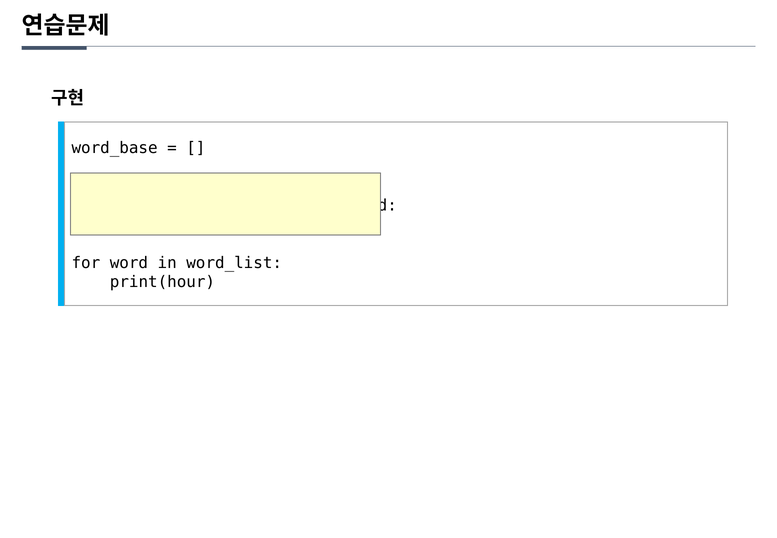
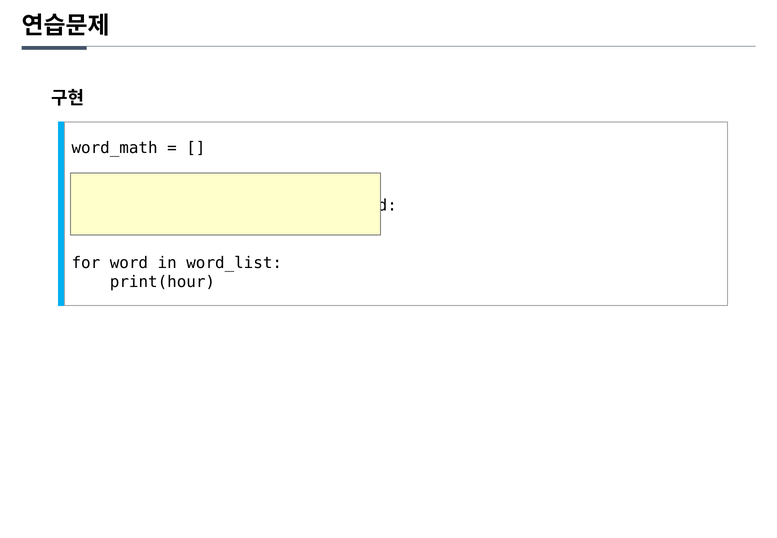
word_base: word_base -> word_math
